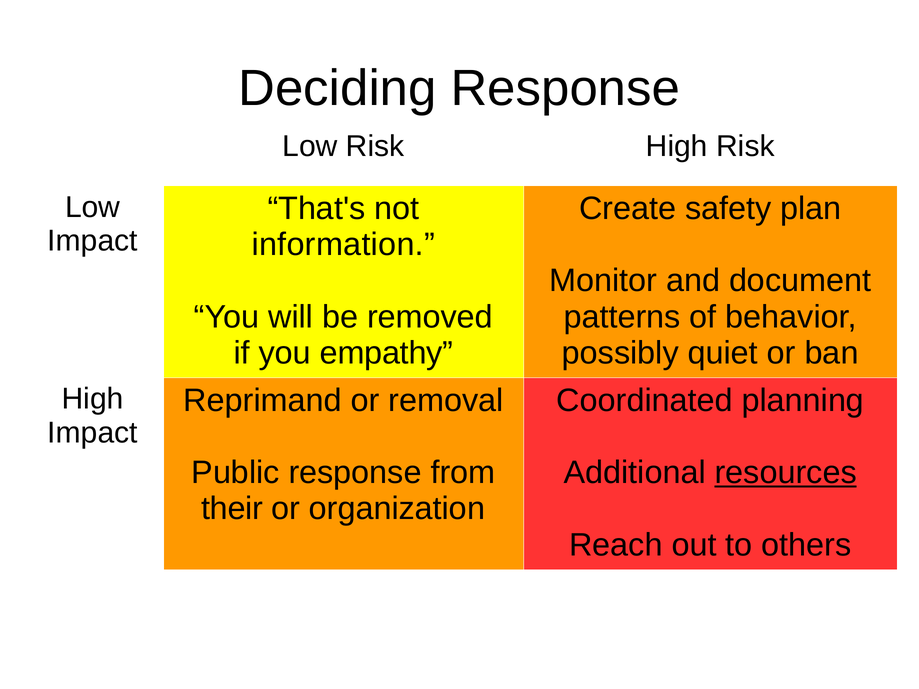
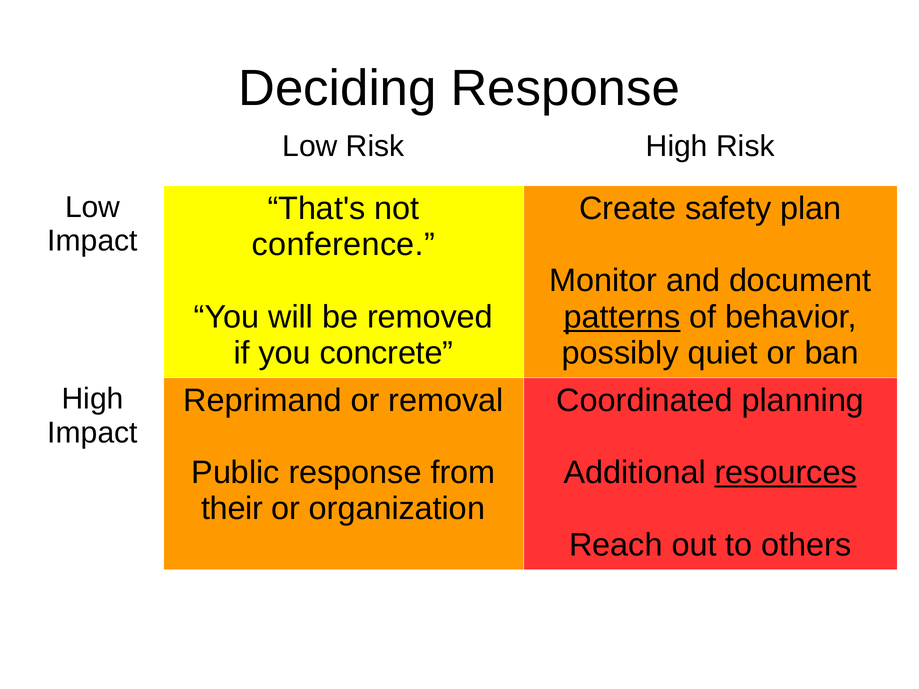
information: information -> conference
patterns underline: none -> present
empathy: empathy -> concrete
